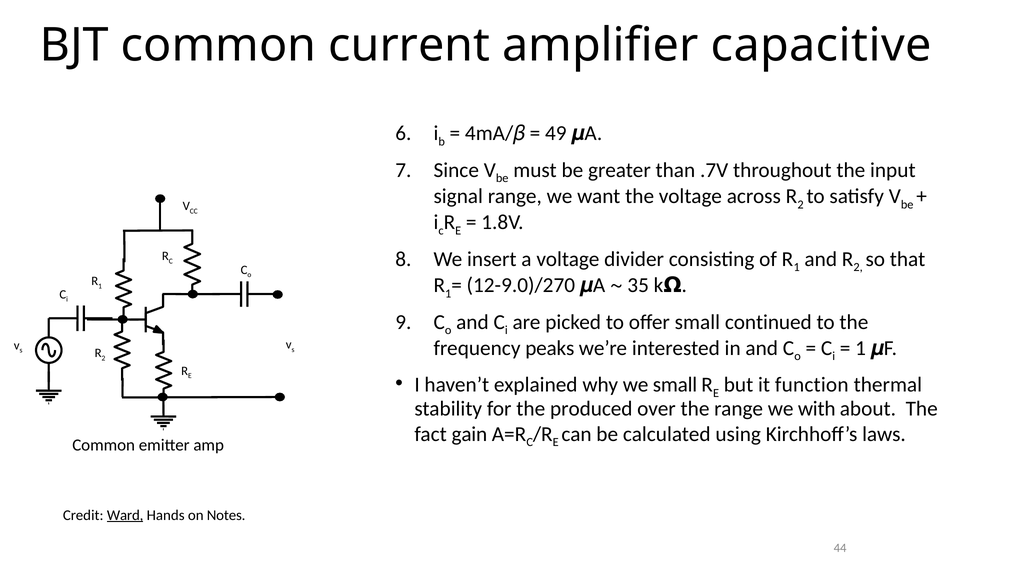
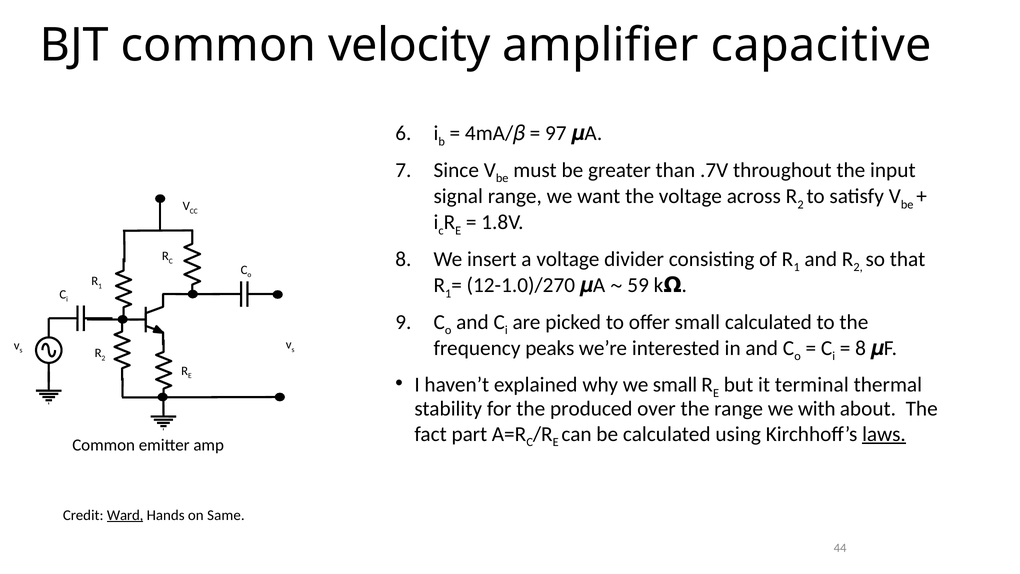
current: current -> velocity
49: 49 -> 97
12-9.0)/270: 12-9.0)/270 -> 12-1.0)/270
35: 35 -> 59
small continued: continued -> calculated
1 at (861, 348): 1 -> 8
function: function -> terminal
gain: gain -> part
laws underline: none -> present
Notes: Notes -> Same
